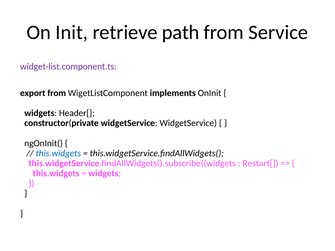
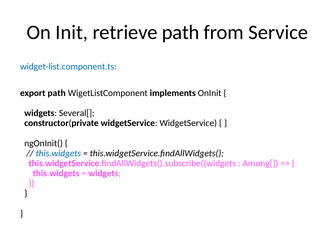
widget-list.component.ts colour: purple -> blue
export from: from -> path
Header[: Header[ -> Several[
Restart[: Restart[ -> Among[
